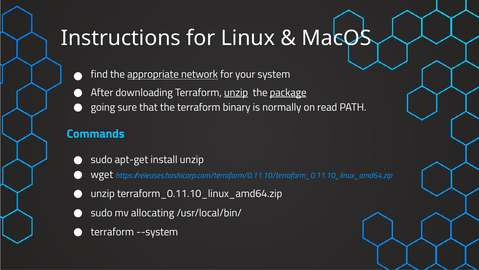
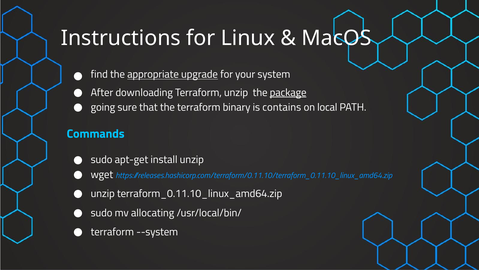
network: network -> upgrade
unzip at (236, 92) underline: present -> none
normally: normally -> contains
read: read -> local
